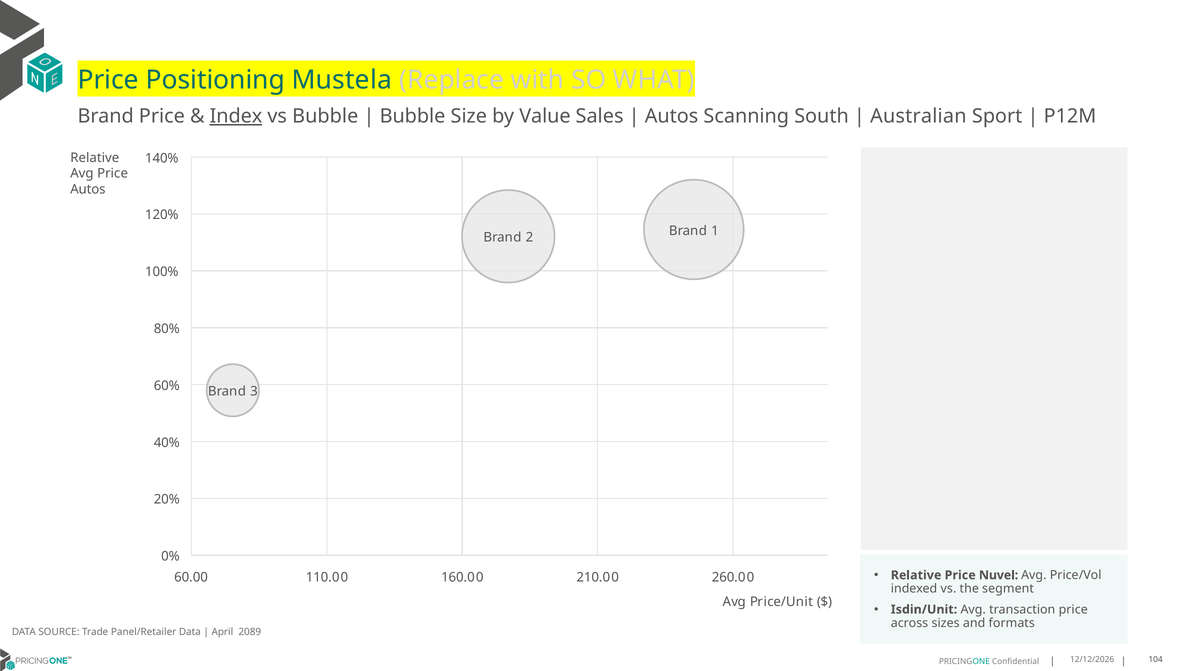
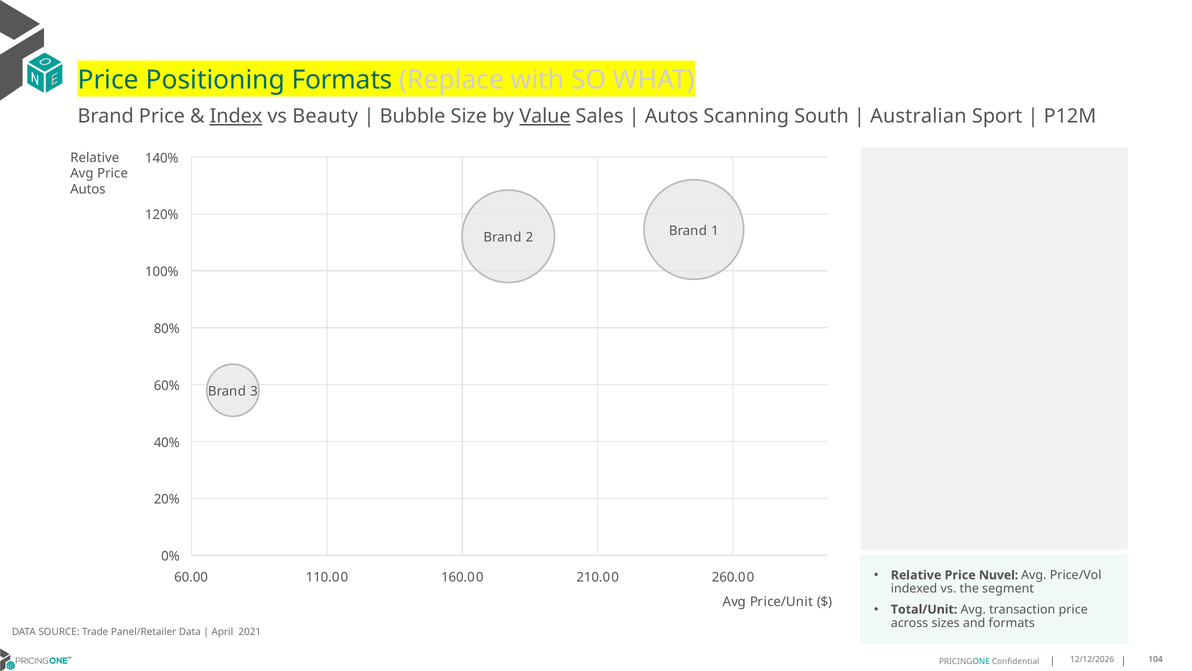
Positioning Mustela: Mustela -> Formats
vs Bubble: Bubble -> Beauty
Value underline: none -> present
Isdin/Unit: Isdin/Unit -> Total/Unit
2089: 2089 -> 2021
